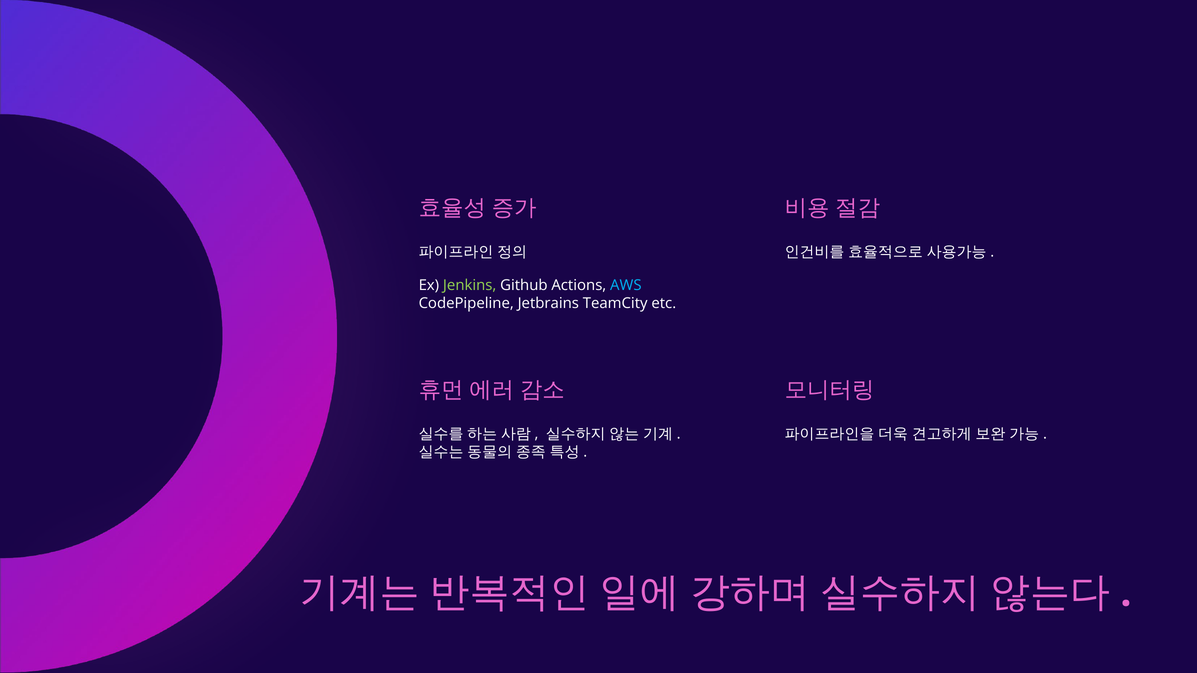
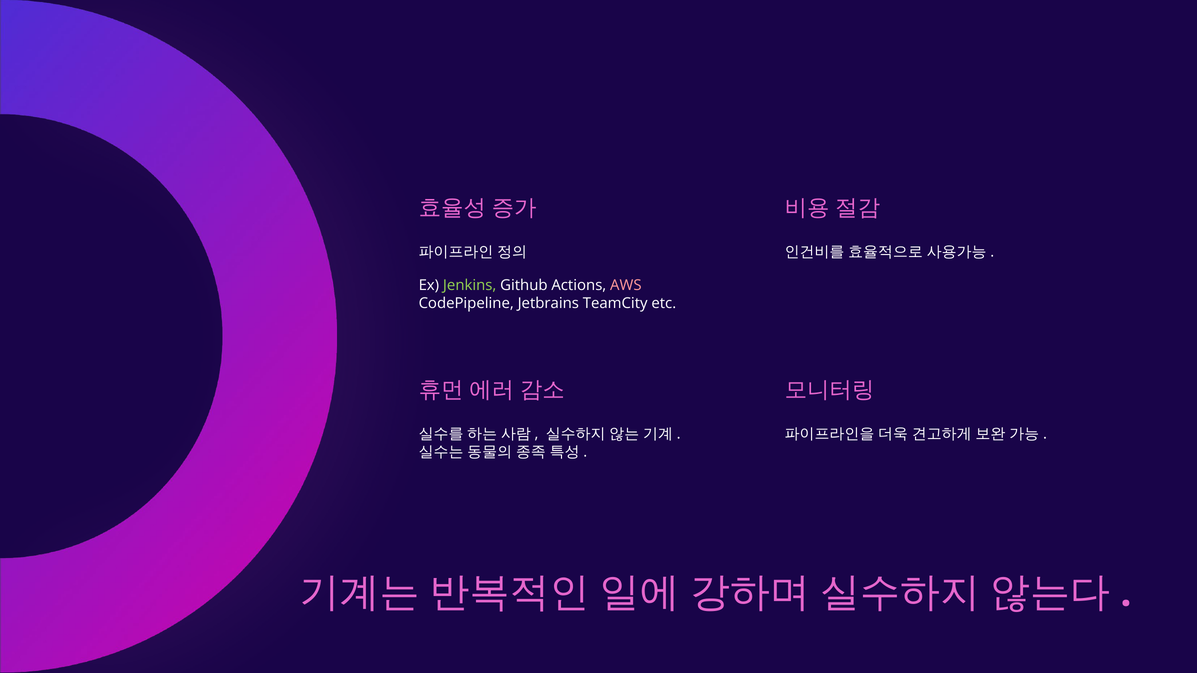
AWS colour: light blue -> pink
